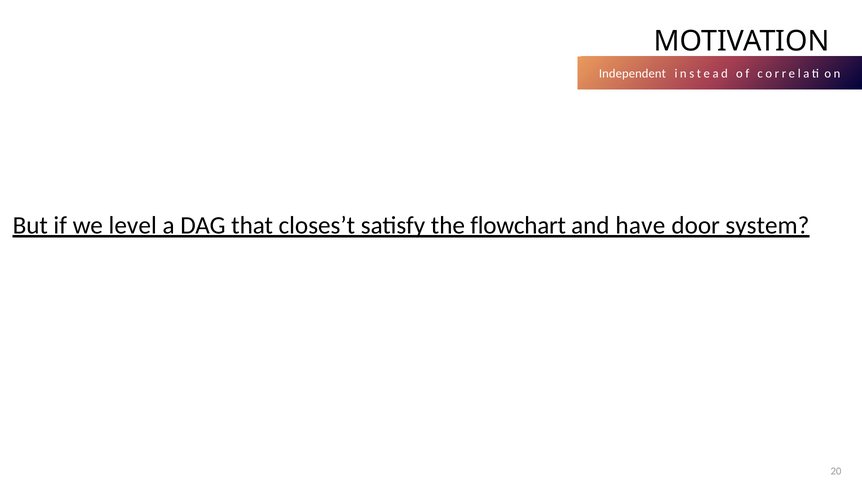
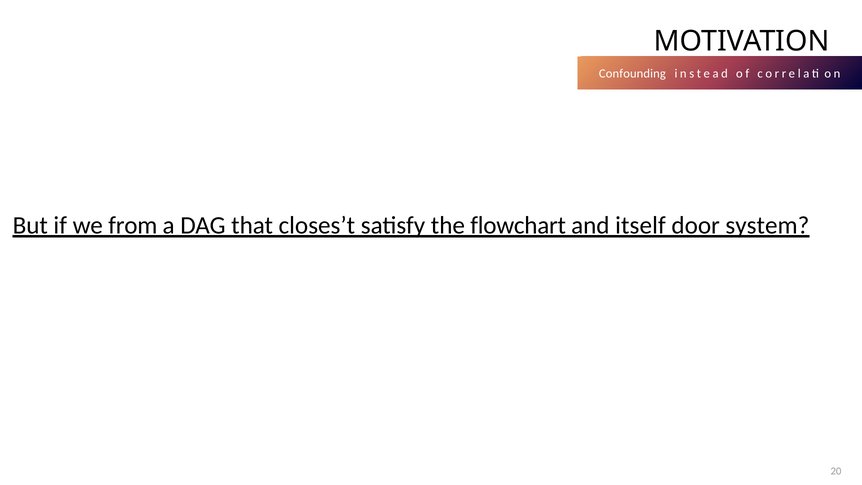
Independent: Independent -> Confounding
level: level -> from
have: have -> itself
